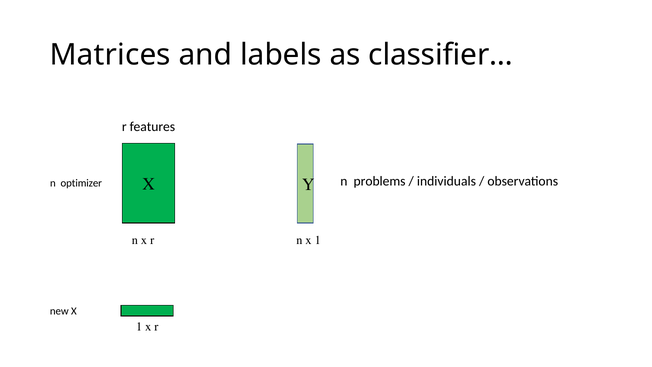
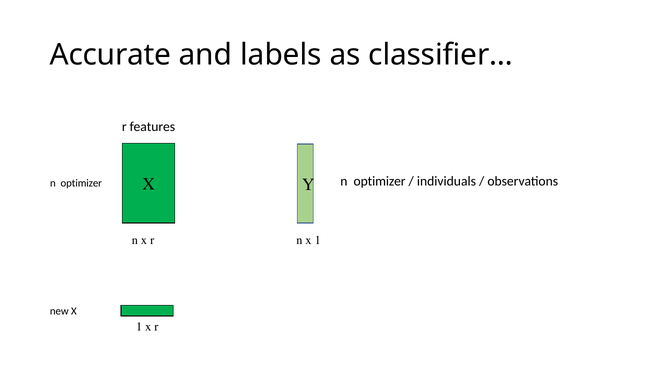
Matrices: Matrices -> Accurate
problems at (380, 181): problems -> optimizer
